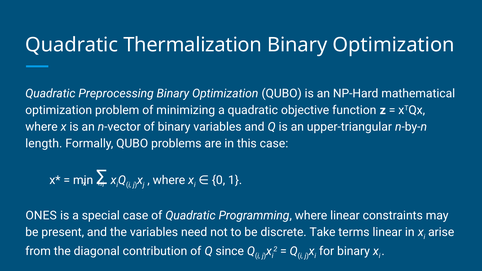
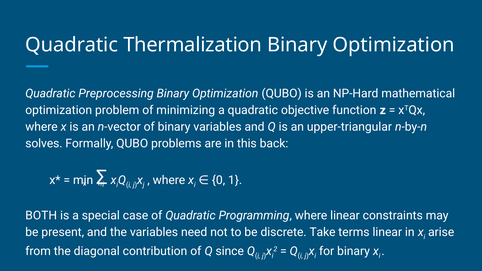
length: length -> solves
this case: case -> back
ONES: ONES -> BOTH
